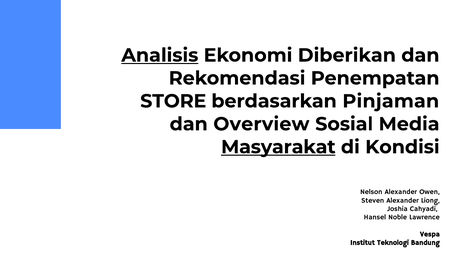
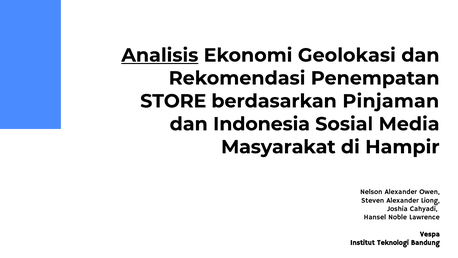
Diberikan: Diberikan -> Geolokasi
Overview: Overview -> Indonesia
Masyarakat underline: present -> none
Kondisi: Kondisi -> Hampir
